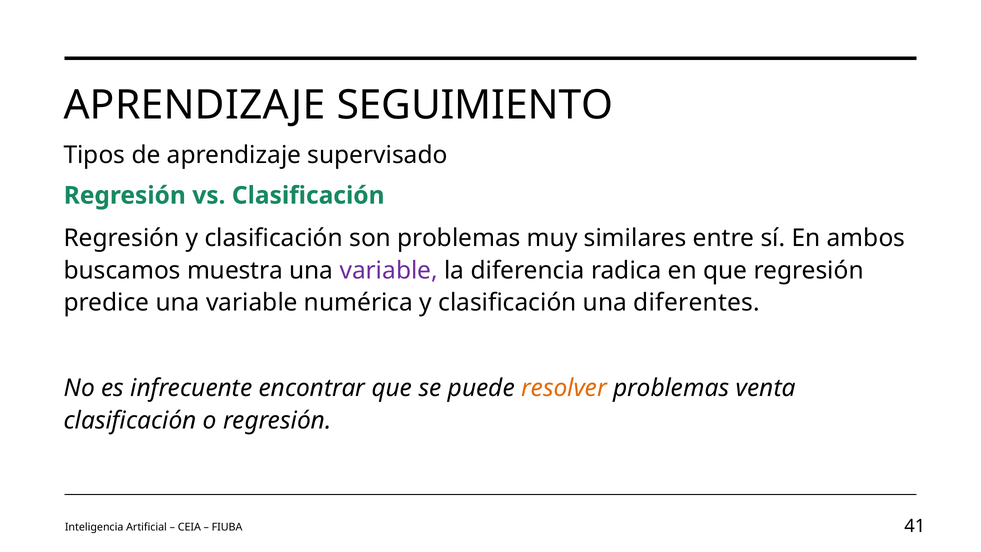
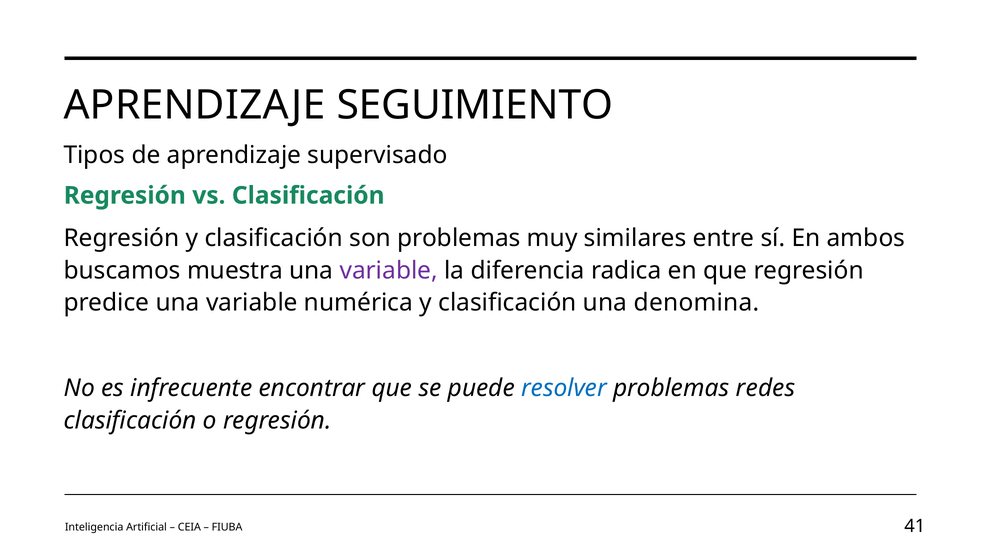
diferentes: diferentes -> denomina
resolver colour: orange -> blue
venta: venta -> redes
